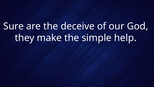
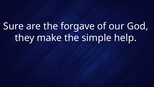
deceive: deceive -> forgave
